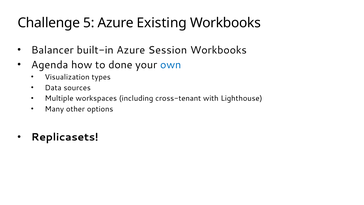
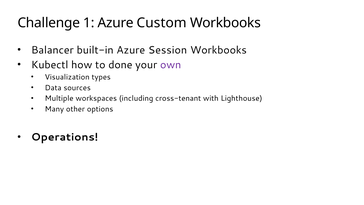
5: 5 -> 1
Existing: Existing -> Custom
Agenda: Agenda -> Kubectl
own colour: blue -> purple
Replicasets: Replicasets -> Operations
